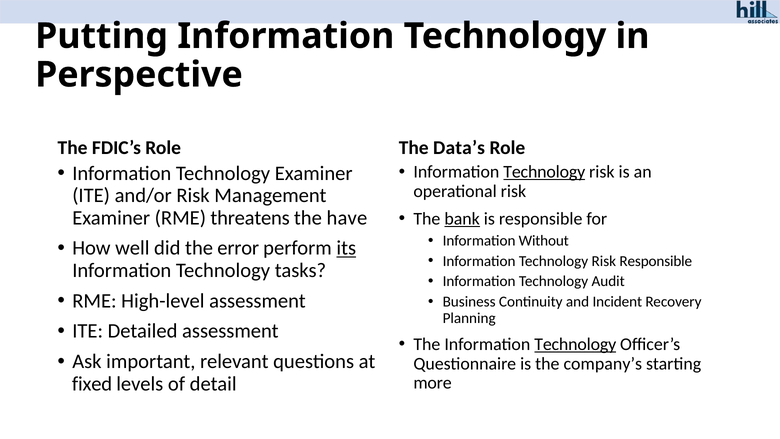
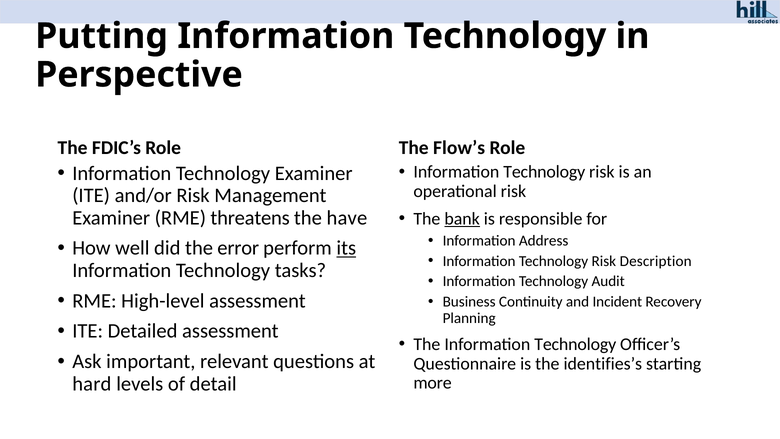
Data’s: Data’s -> Flow’s
Technology at (544, 172) underline: present -> none
Without: Without -> Address
Risk Responsible: Responsible -> Description
Technology at (575, 344) underline: present -> none
company’s: company’s -> identifies’s
fixed: fixed -> hard
